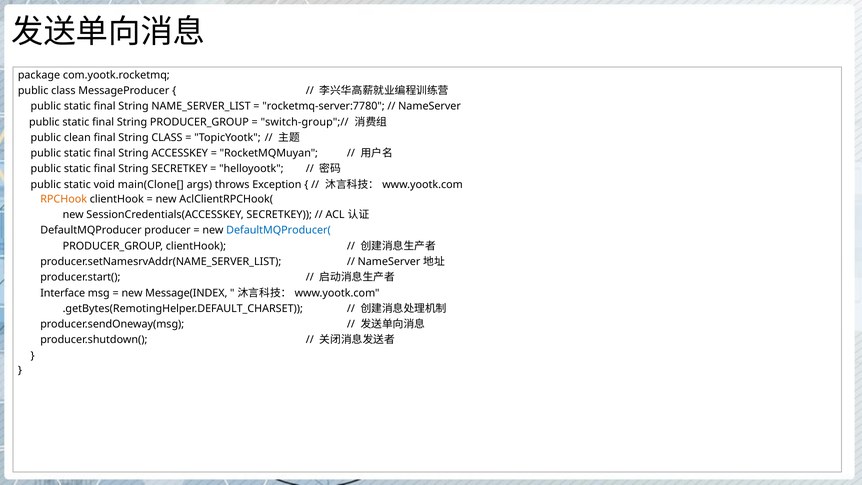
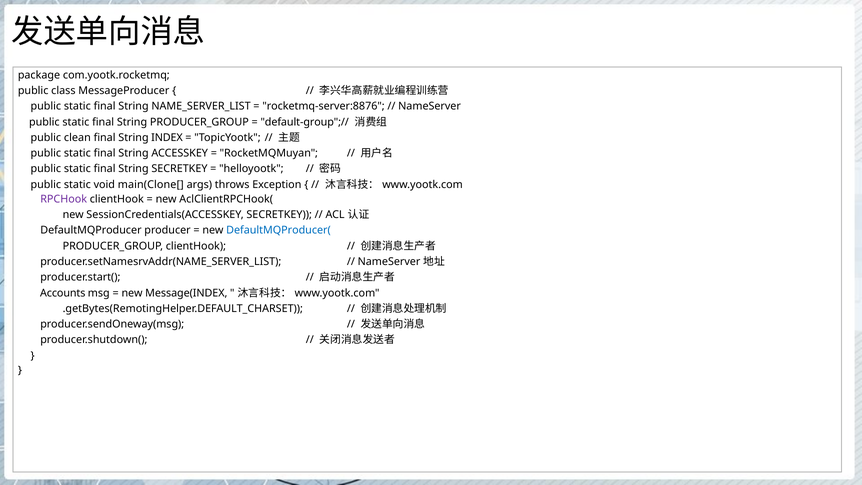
rocketmq-server:7780: rocketmq-server:7780 -> rocketmq-server:8876
switch-group";//: switch-group";// -> default-group";//
String CLASS: CLASS -> INDEX
RPCHook colour: orange -> purple
Interface: Interface -> Accounts
